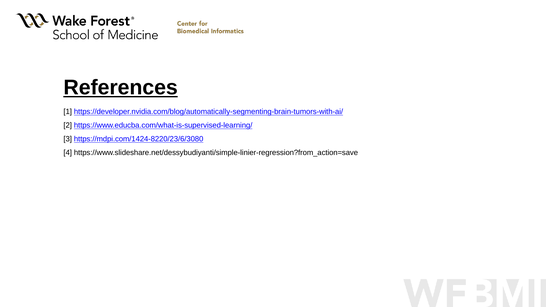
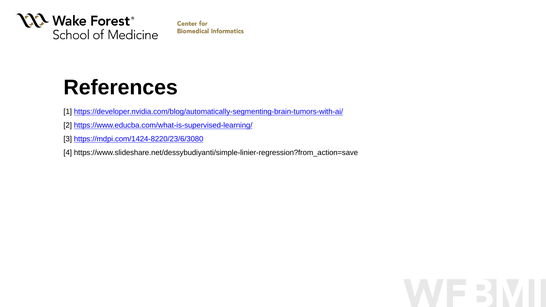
References underline: present -> none
